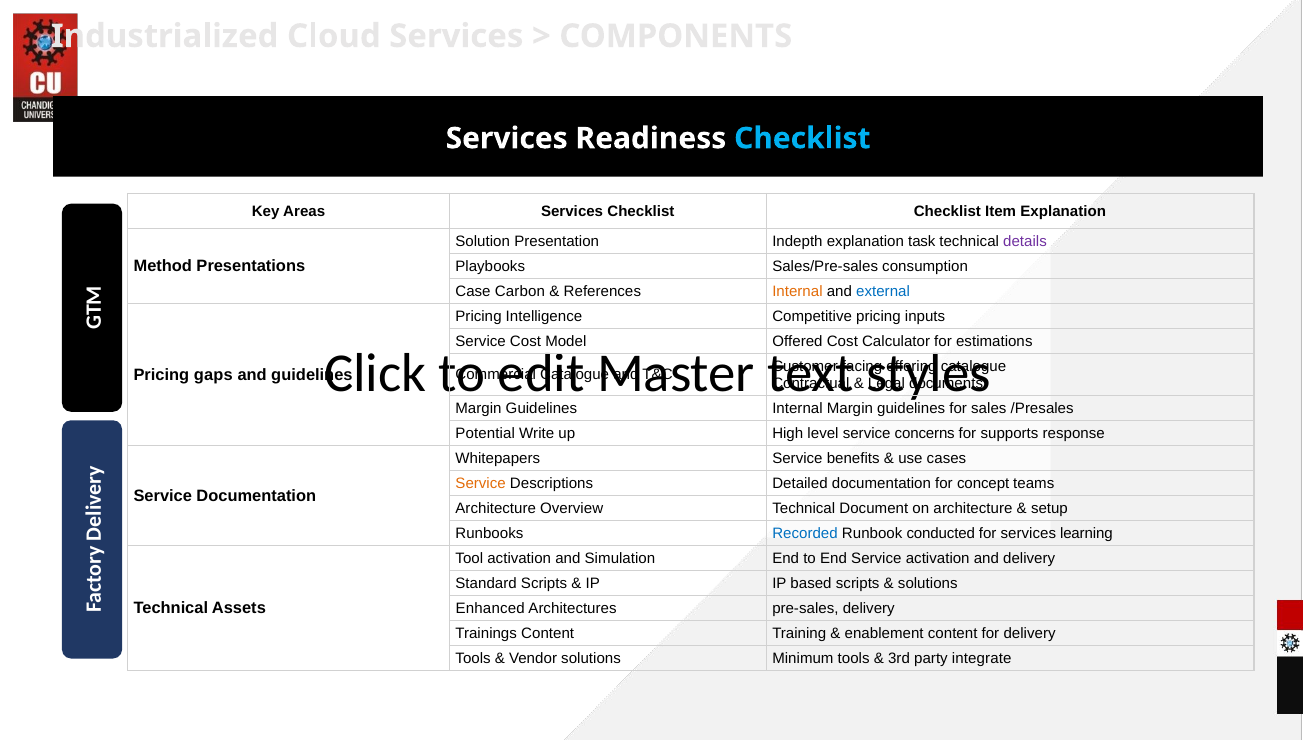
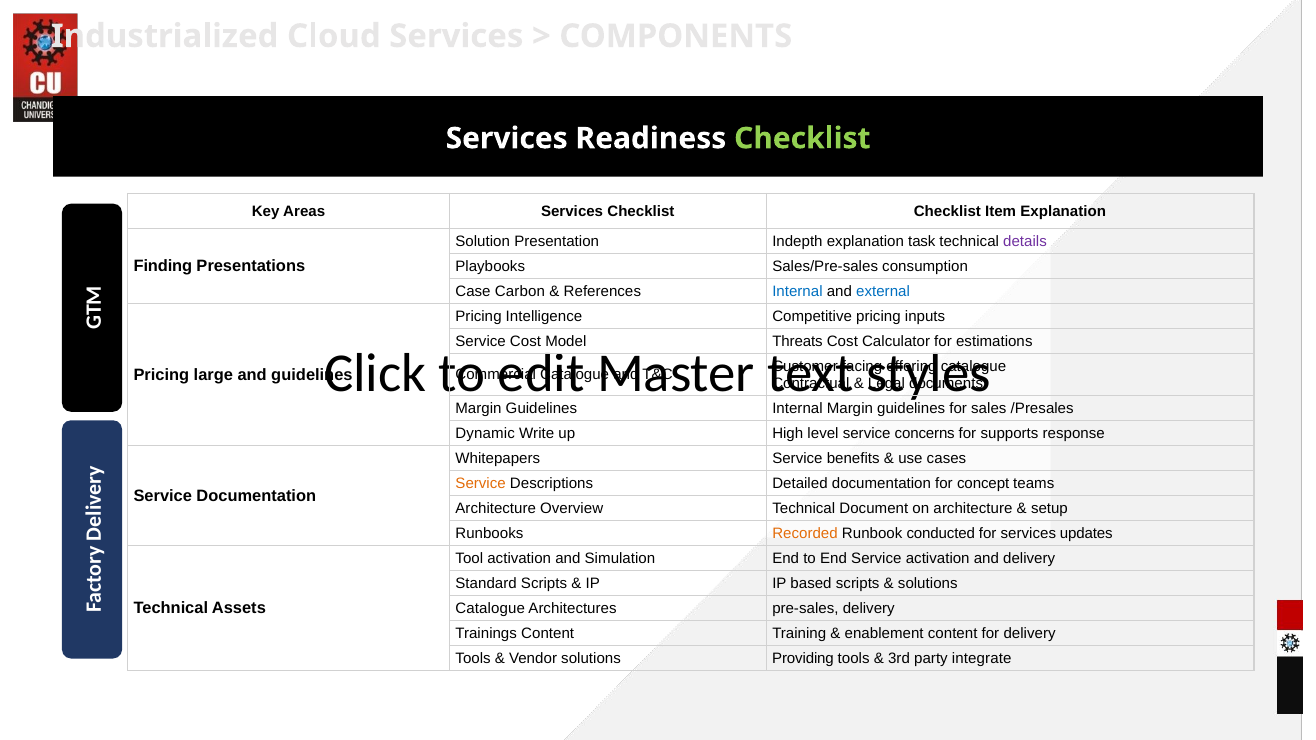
Checklist at (802, 138) colour: light blue -> light green
Method: Method -> Finding
Internal at (797, 292) colour: orange -> blue
Offered: Offered -> Threats
gaps: gaps -> large
Potential: Potential -> Dynamic
Recorded colour: blue -> orange
learning: learning -> updates
Enhanced at (490, 608): Enhanced -> Catalogue
Minimum: Minimum -> Providing
